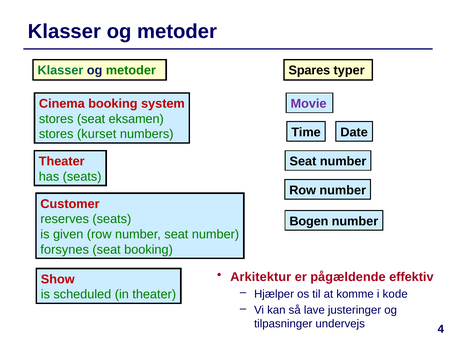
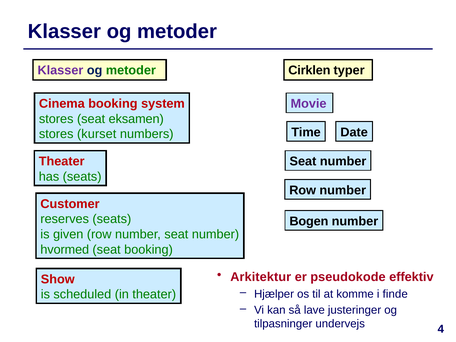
Klasser at (60, 70) colour: green -> purple
Spares: Spares -> Cirklen
forsynes: forsynes -> hvormed
pågældende: pågældende -> pseudokode
kode: kode -> finde
